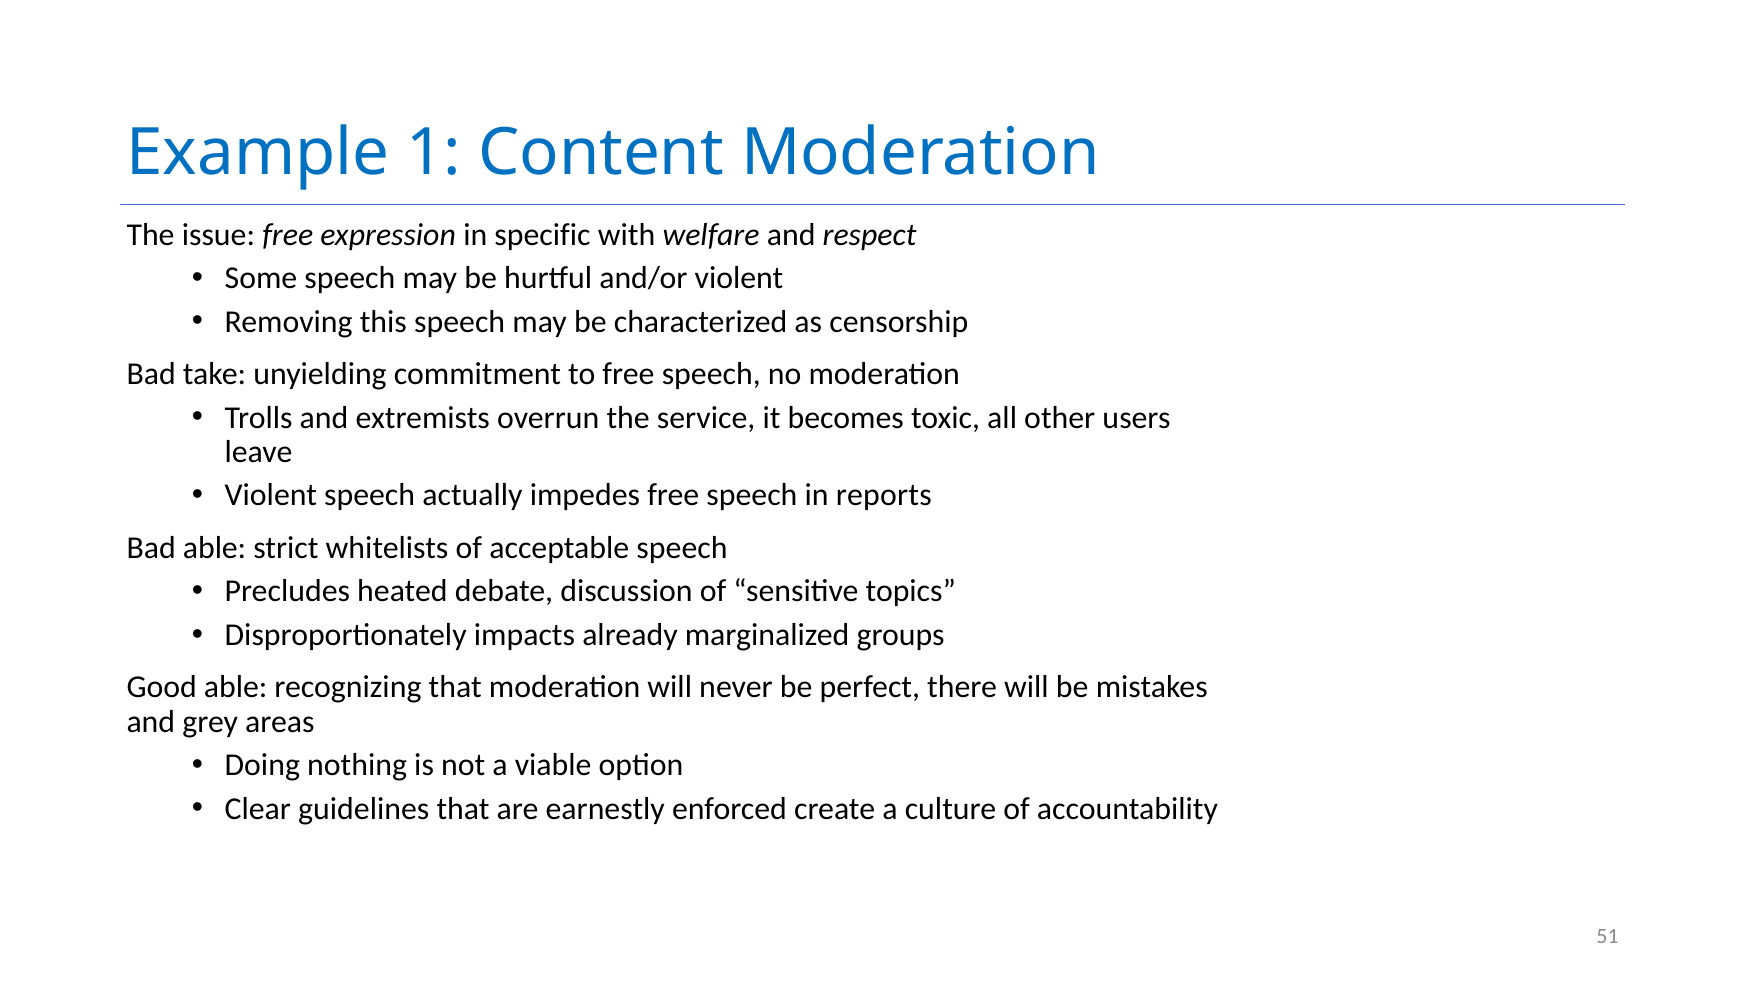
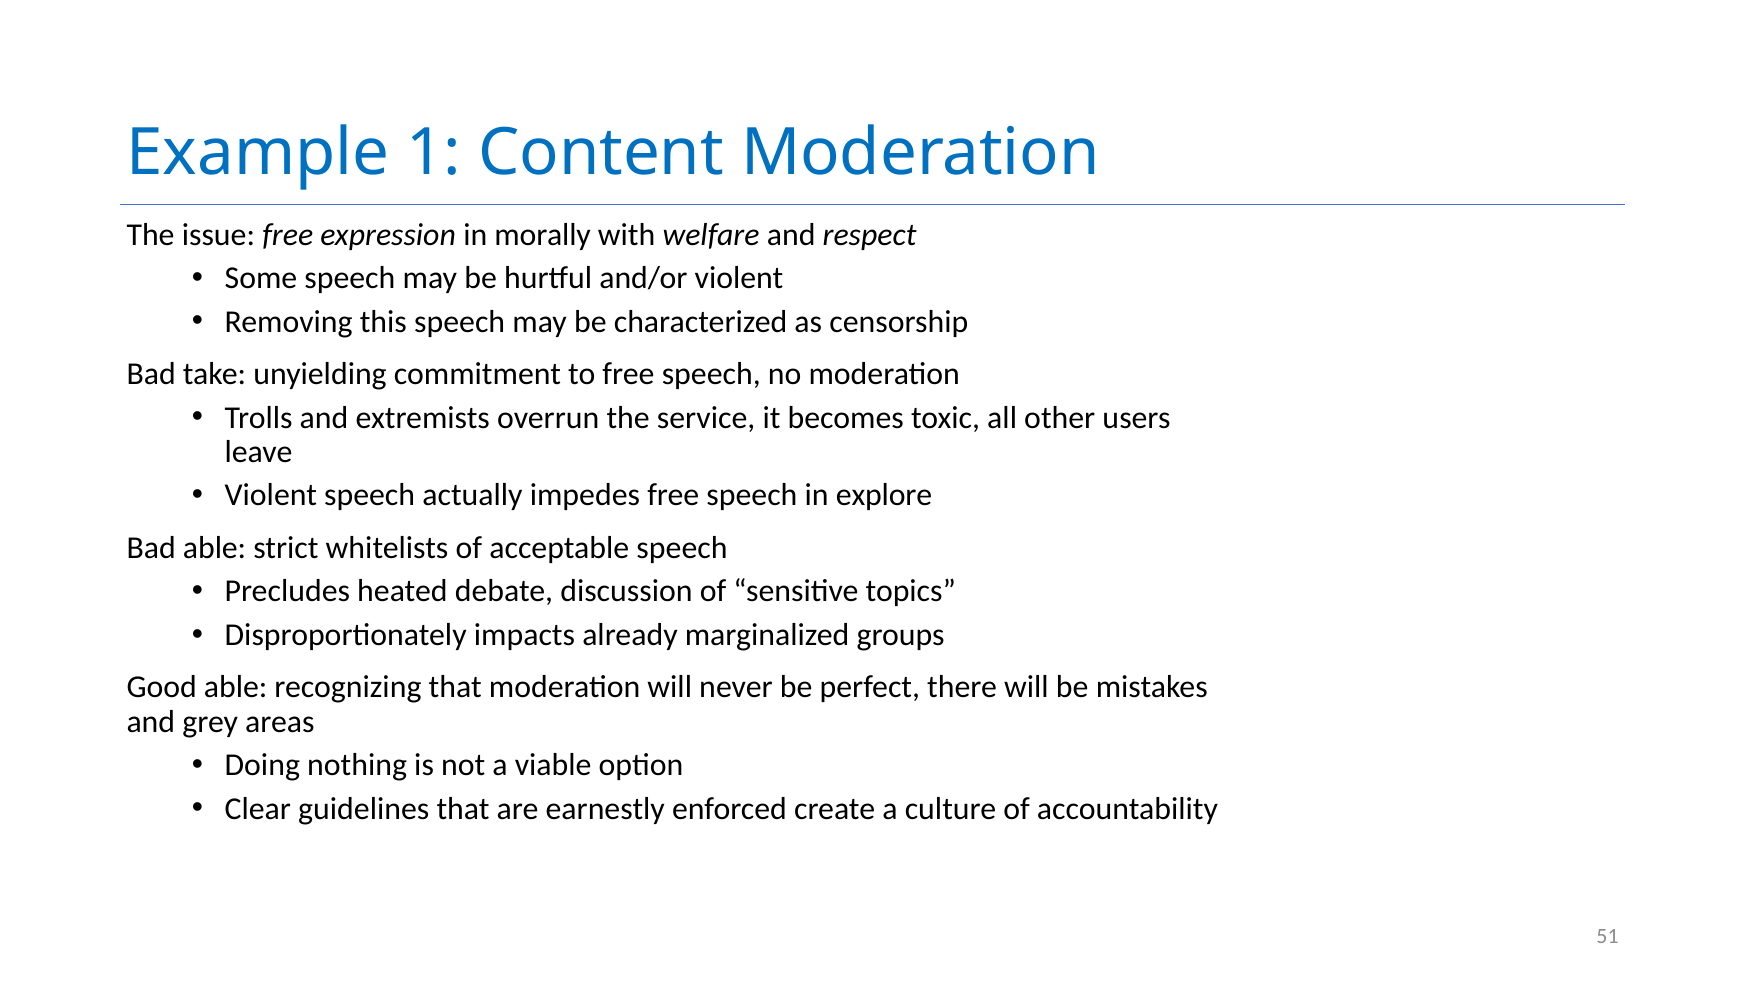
specific: specific -> morally
reports: reports -> explore
